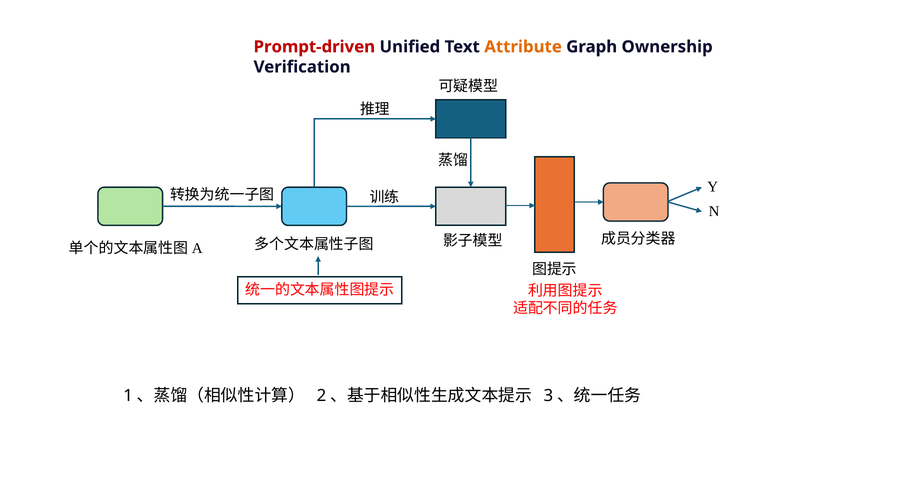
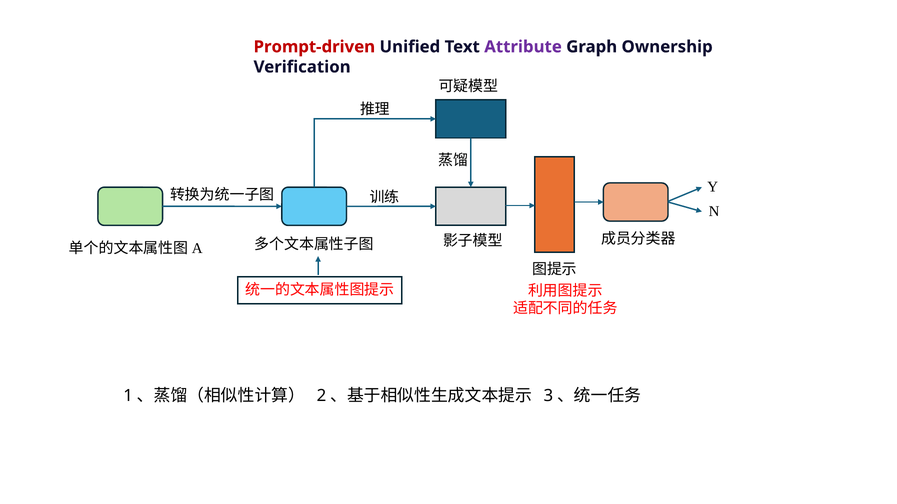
Attribute colour: orange -> purple
